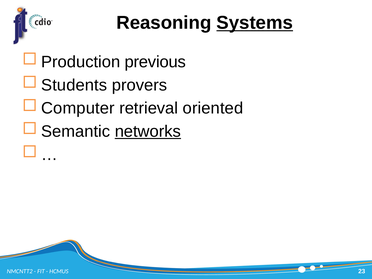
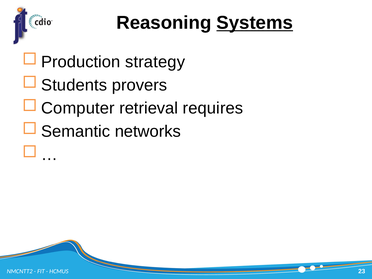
previous: previous -> strategy
oriented: oriented -> requires
networks underline: present -> none
